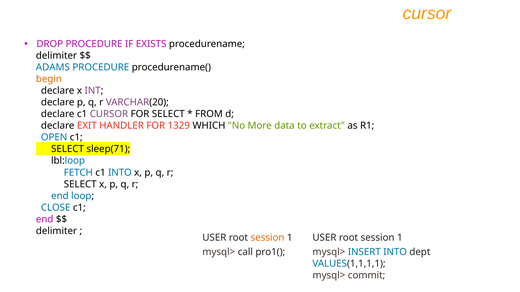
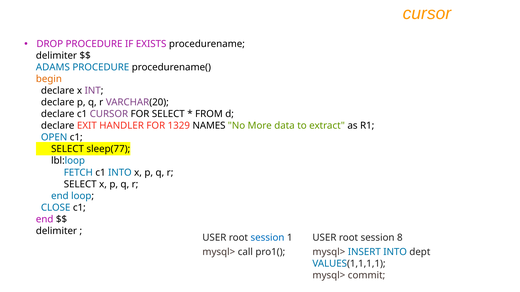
WHICH: WHICH -> NAMES
sleep(71: sleep(71 -> sleep(77
session at (267, 238) colour: orange -> blue
1 at (400, 238): 1 -> 8
